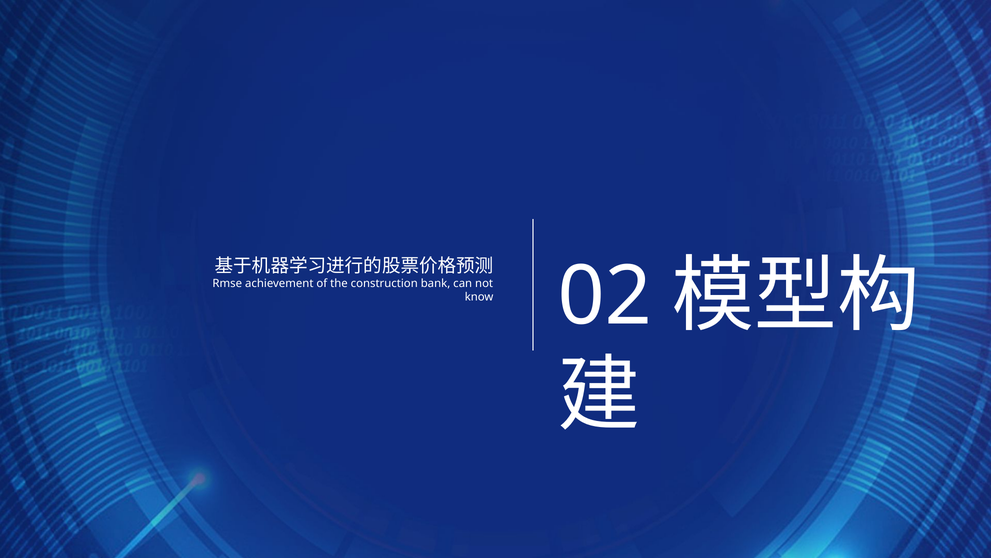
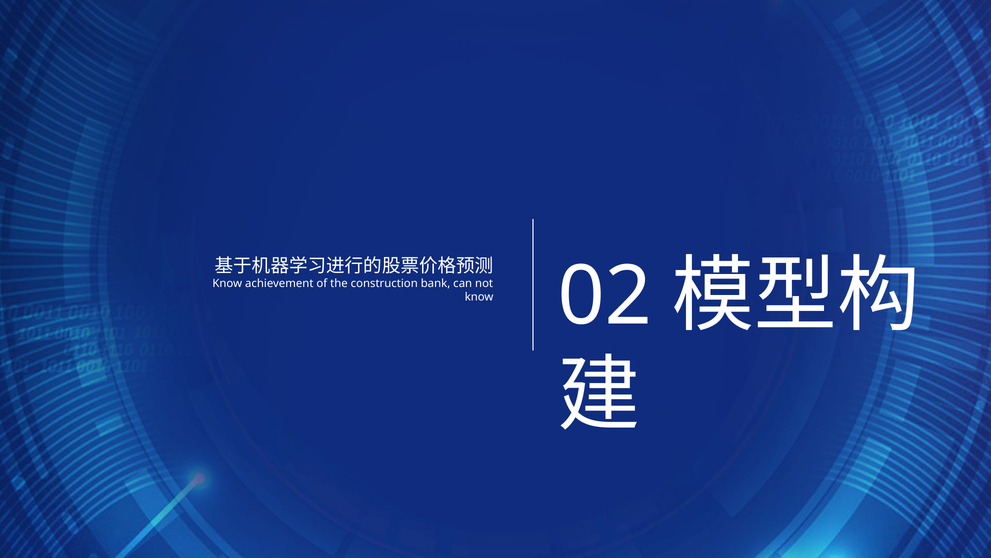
Rmse at (227, 283): Rmse -> Know
